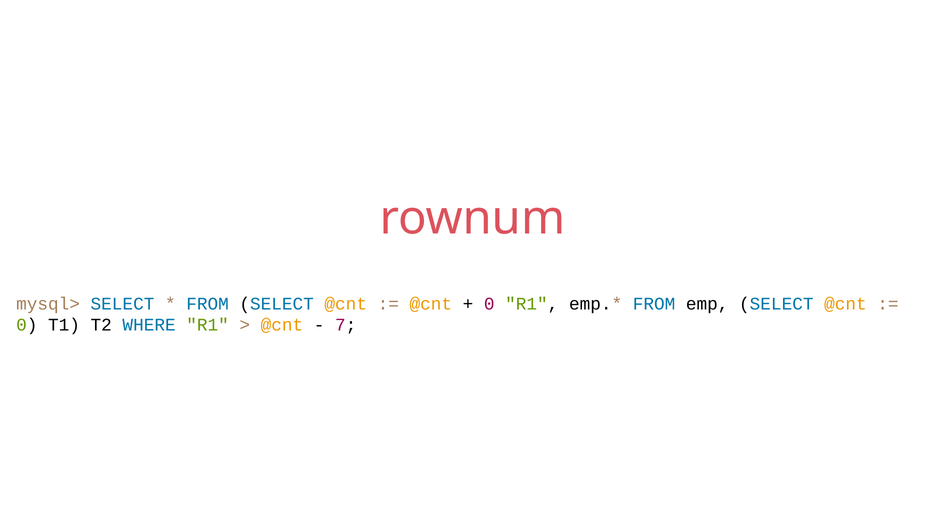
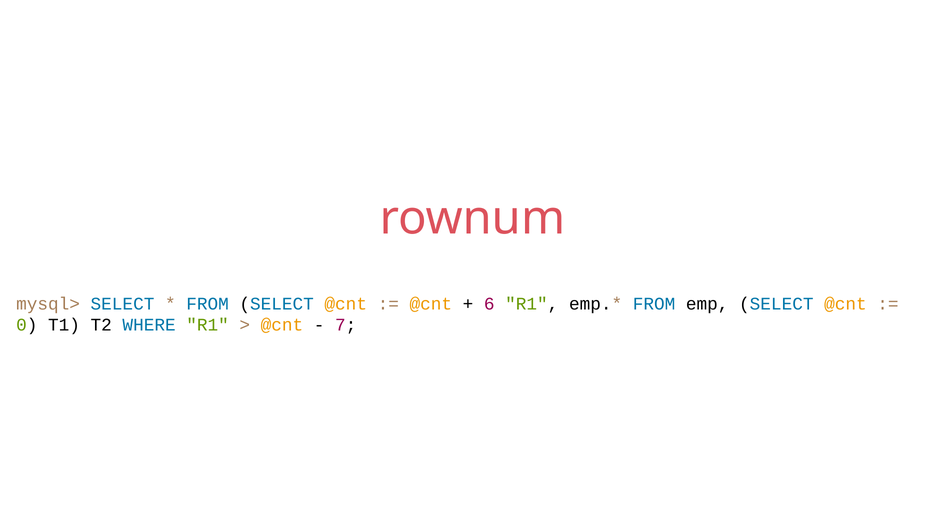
0 at (489, 303): 0 -> 6
